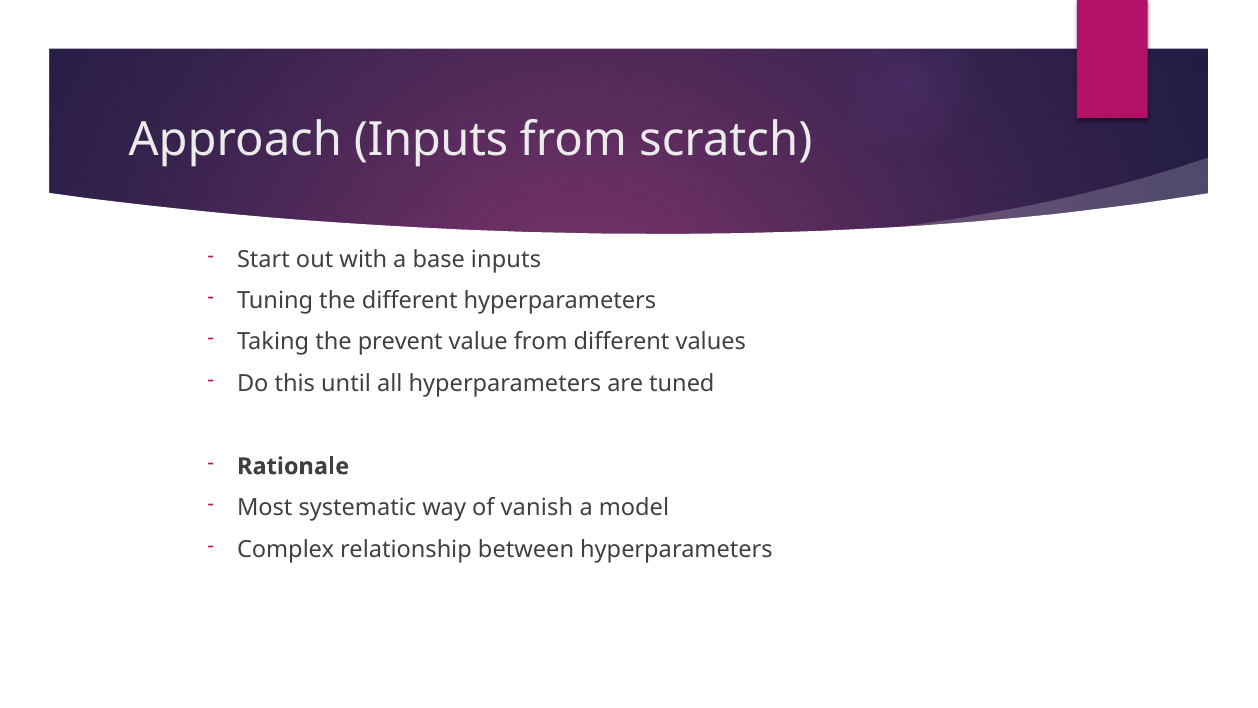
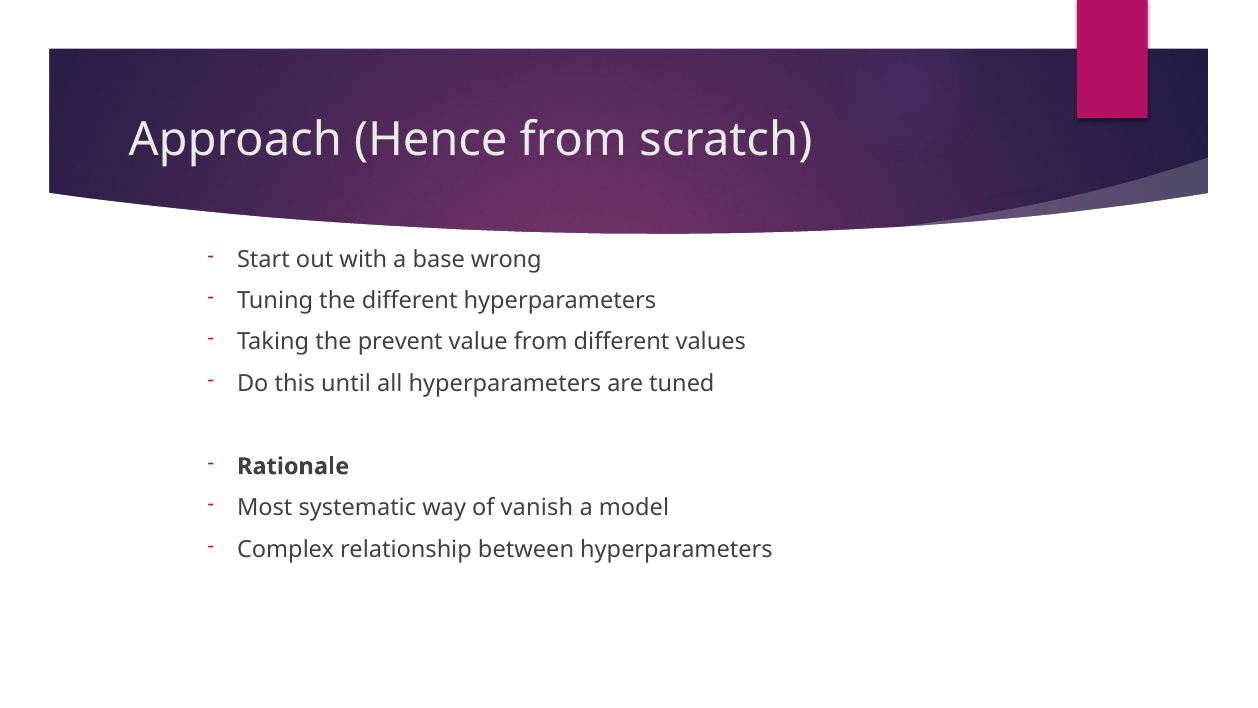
Approach Inputs: Inputs -> Hence
base inputs: inputs -> wrong
